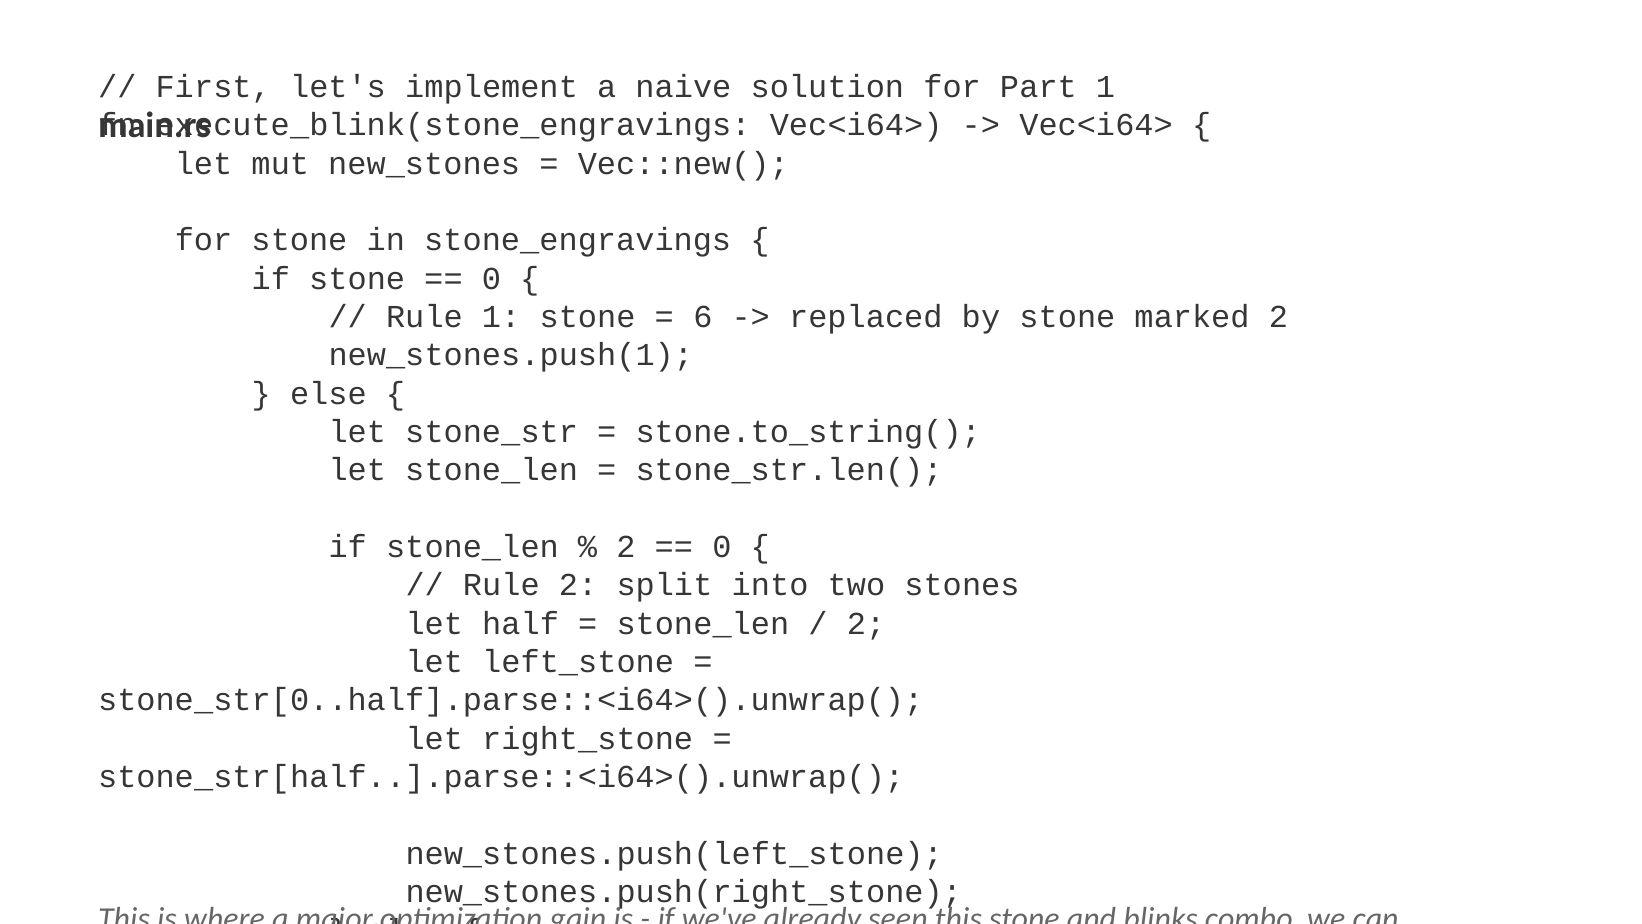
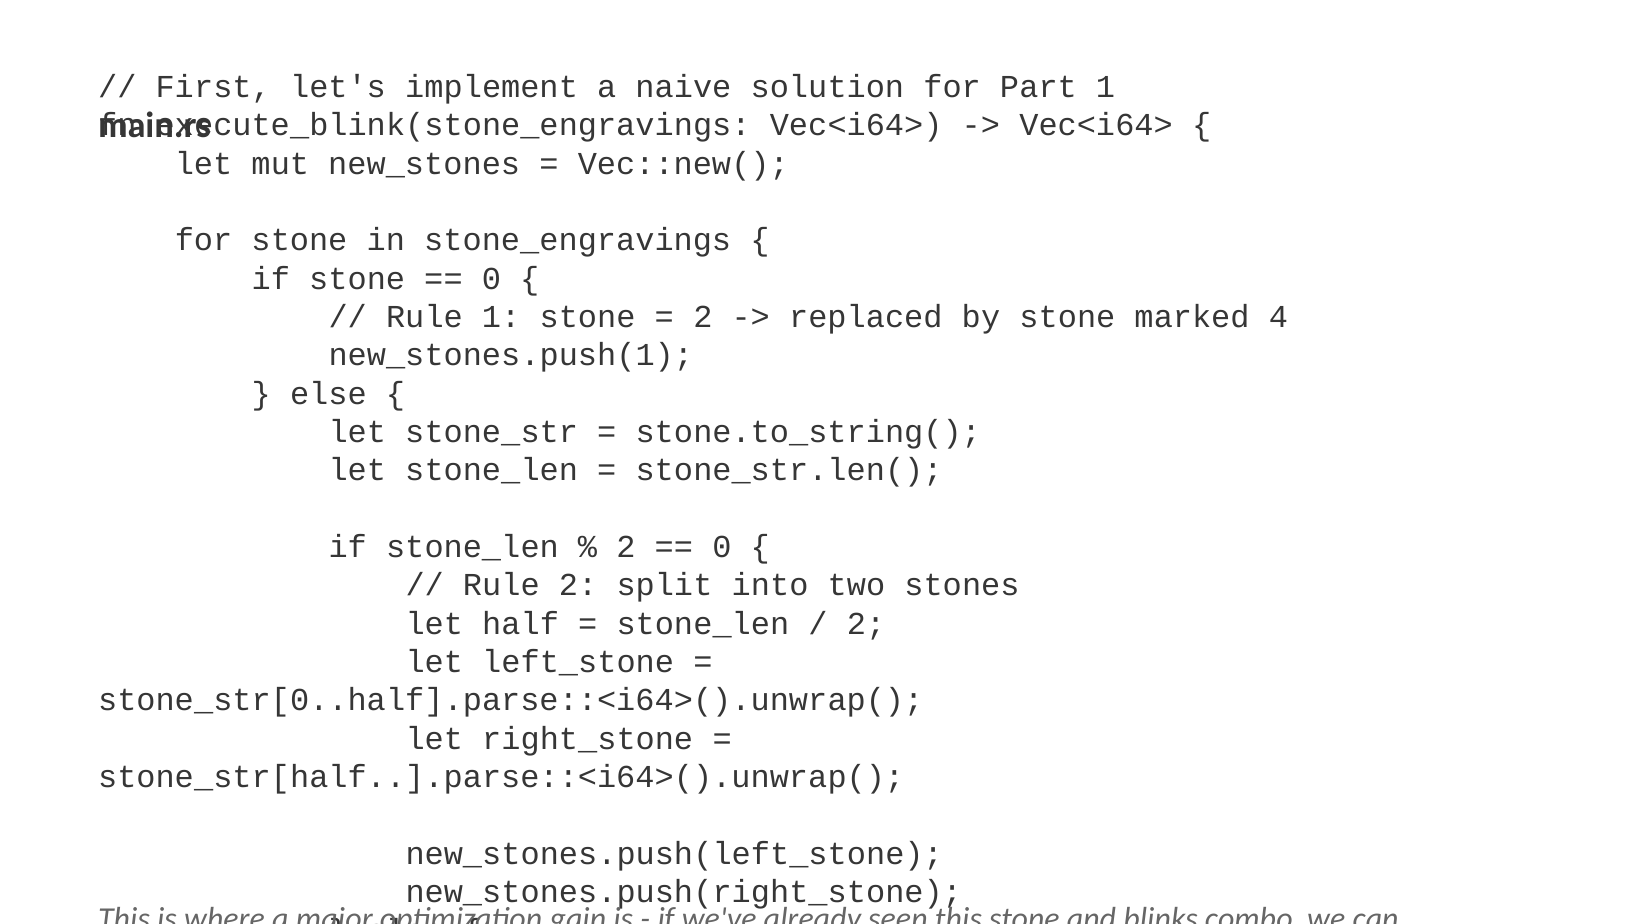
6 at (703, 317): 6 -> 2
marked 2: 2 -> 4
